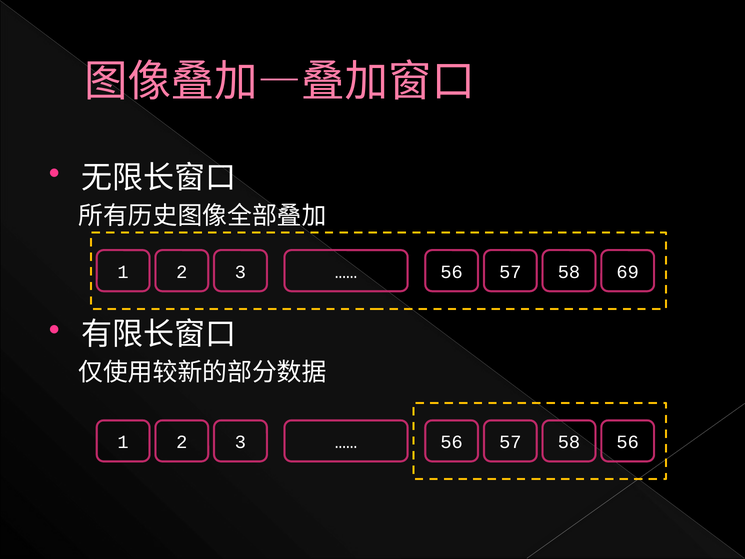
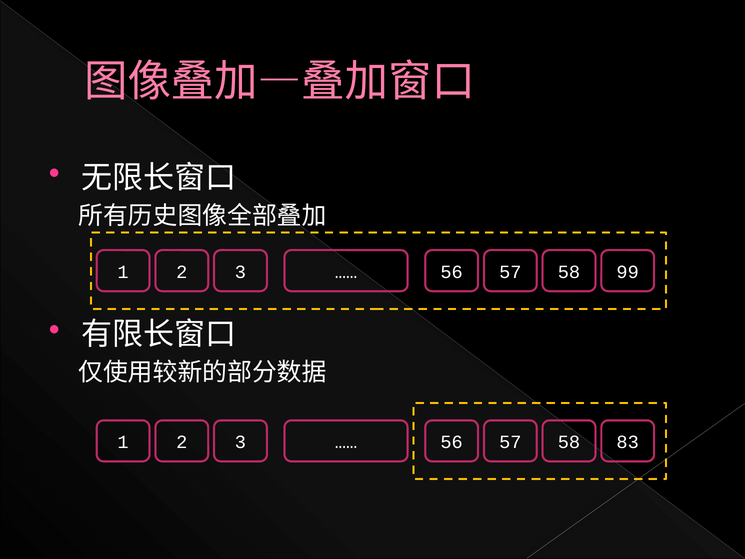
69: 69 -> 99
58 56: 56 -> 83
